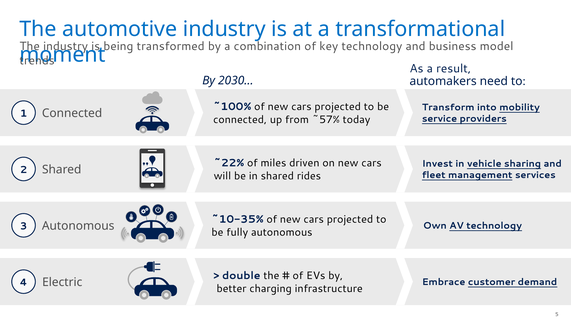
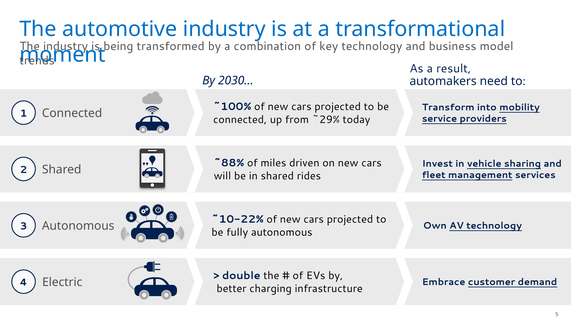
~57%: ~57% -> ~29%
~22%: ~22% -> ~88%
~10-35%: ~10-35% -> ~10-22%
